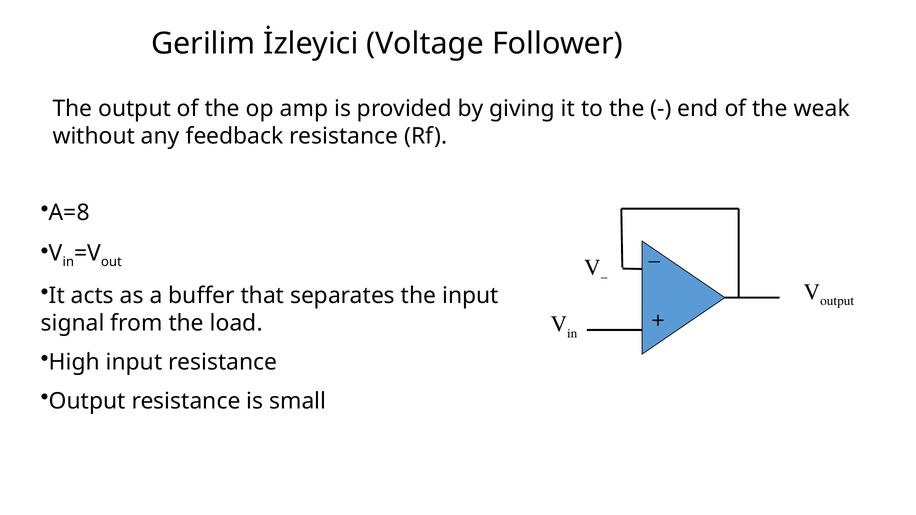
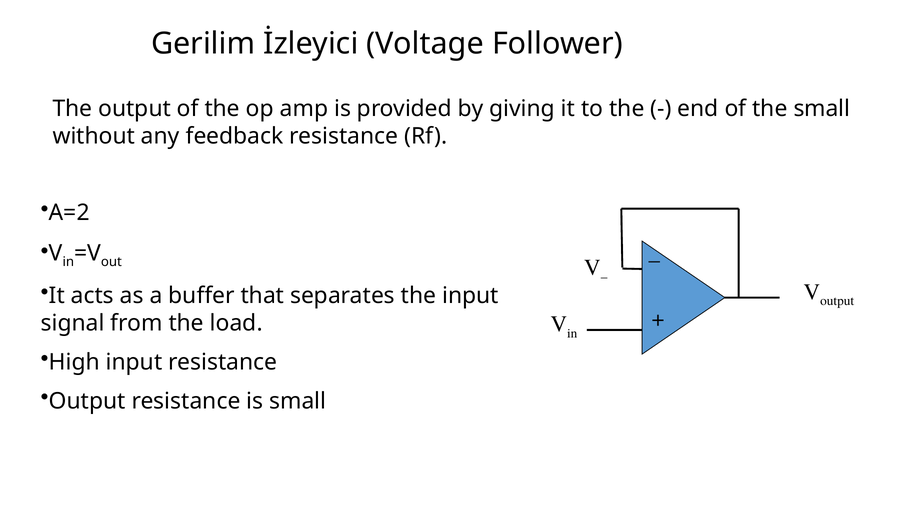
the weak: weak -> small
A=8: A=8 -> A=2
